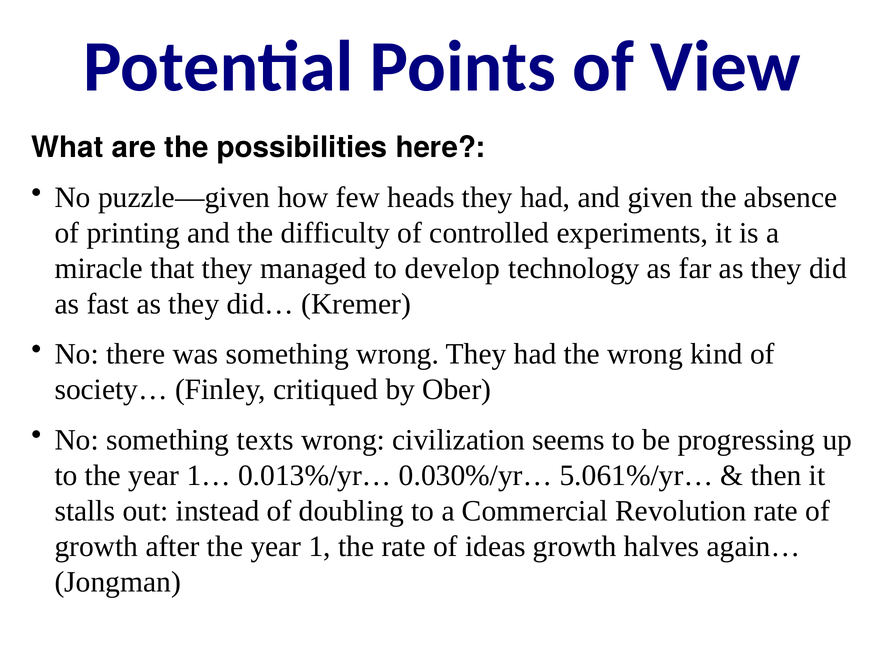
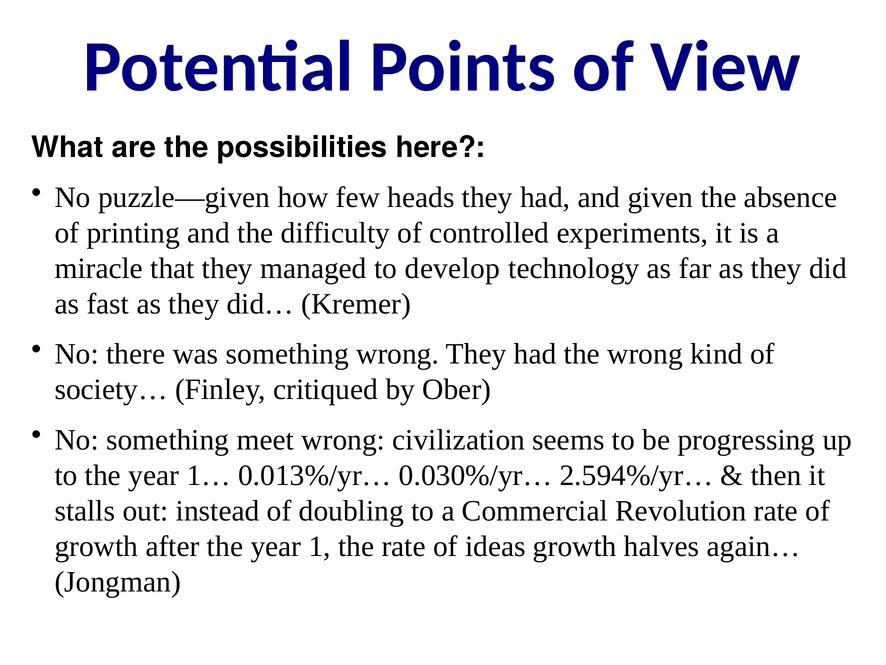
texts: texts -> meet
5.061%/yr…: 5.061%/yr… -> 2.594%/yr…
